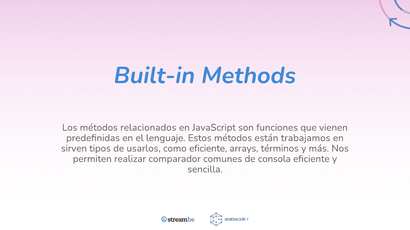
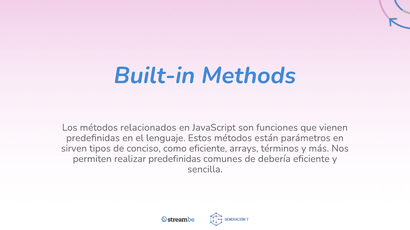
trabajamos: trabajamos -> parámetros
usarlos: usarlos -> conciso
realizar comparador: comparador -> predefinidas
consola: consola -> debería
